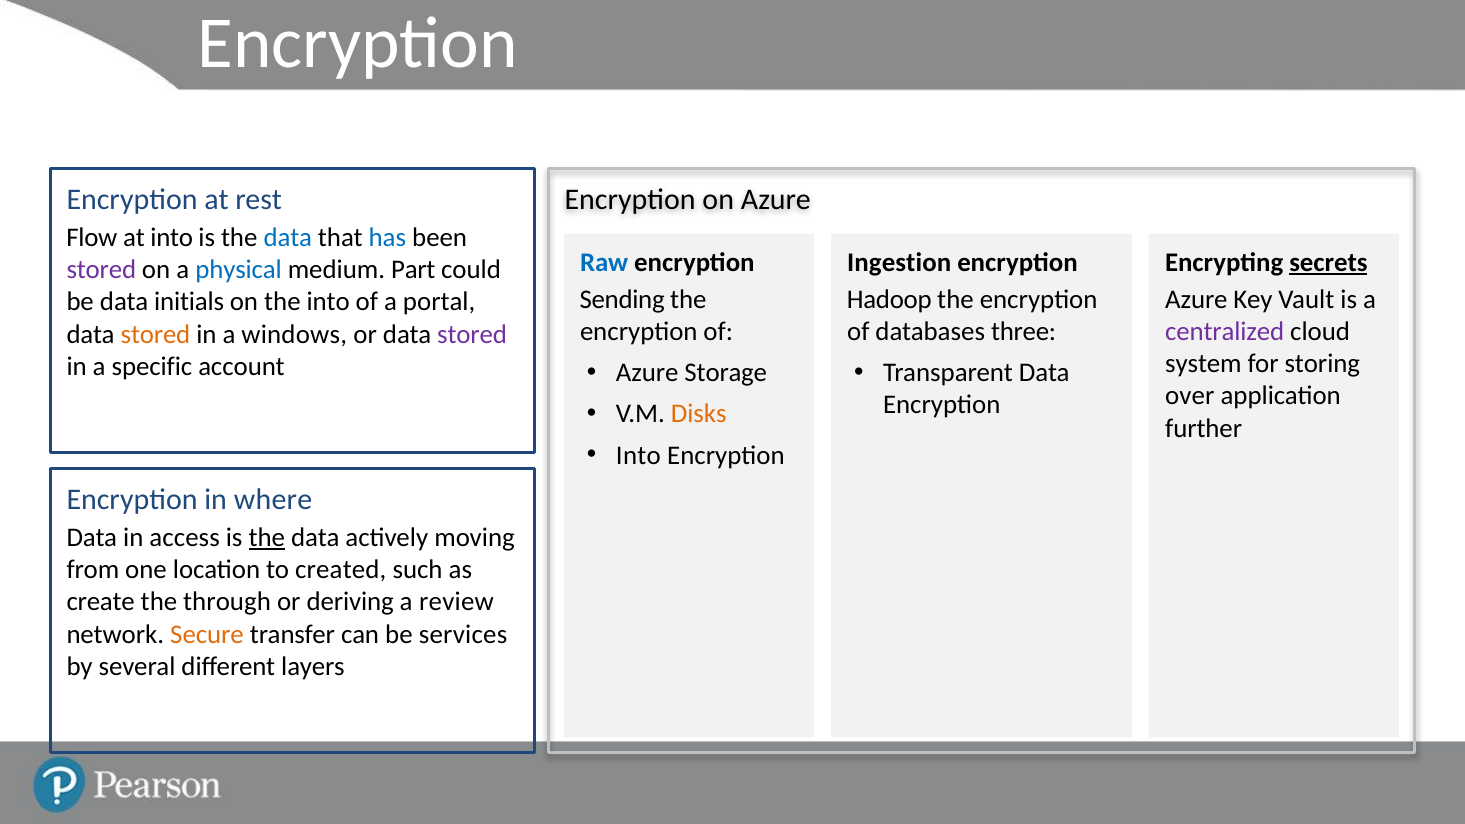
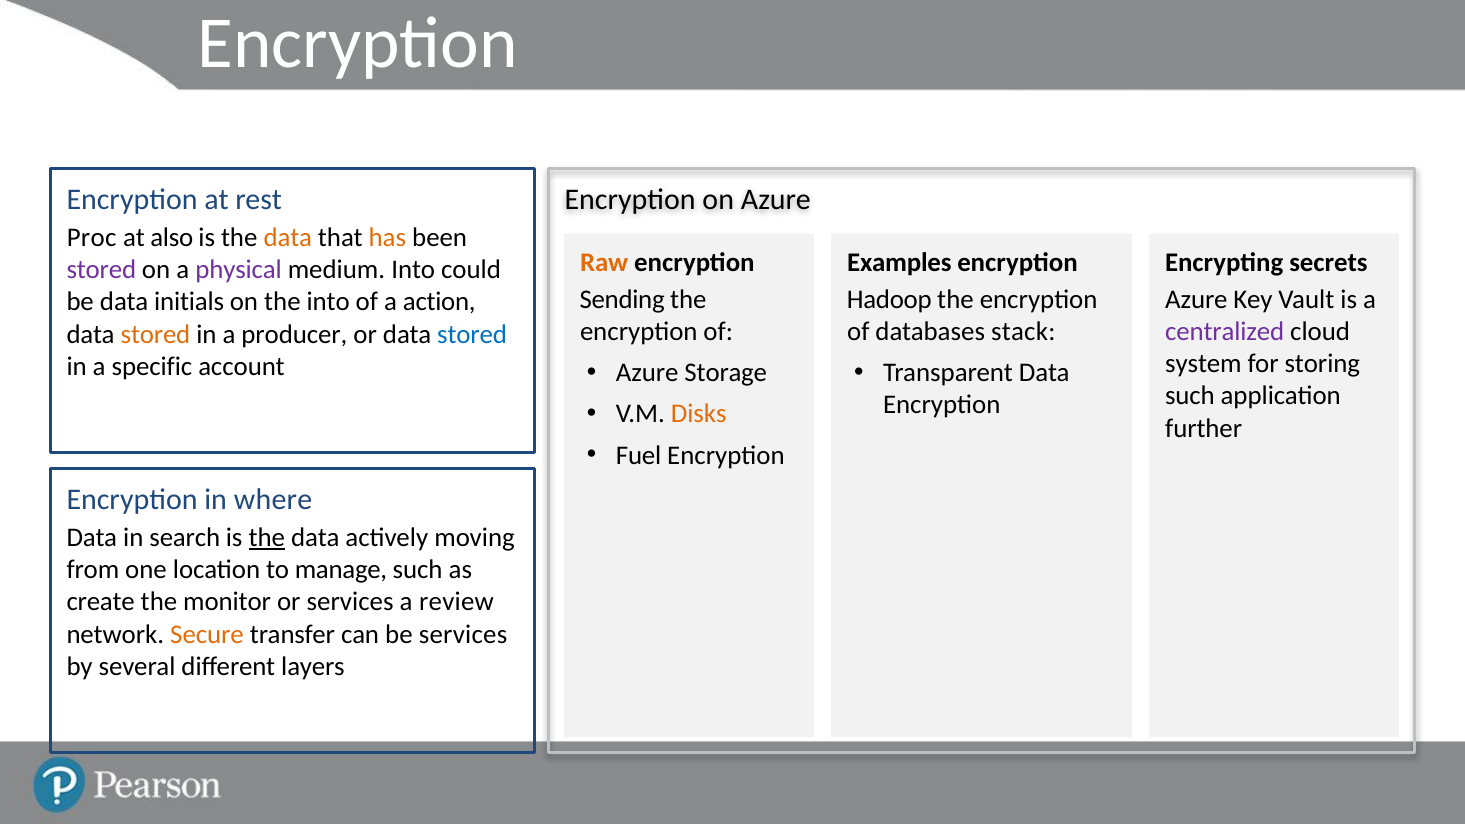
Flow: Flow -> Proc
at into: into -> also
data at (288, 237) colour: blue -> orange
has colour: blue -> orange
Raw colour: blue -> orange
Ingestion: Ingestion -> Examples
secrets underline: present -> none
physical colour: blue -> purple
medium Part: Part -> Into
portal: portal -> action
three: three -> stack
windows: windows -> producer
stored at (472, 334) colour: purple -> blue
over at (1190, 396): over -> such
Into at (638, 455): Into -> Fuel
access: access -> search
created: created -> manage
through: through -> monitor
or deriving: deriving -> services
